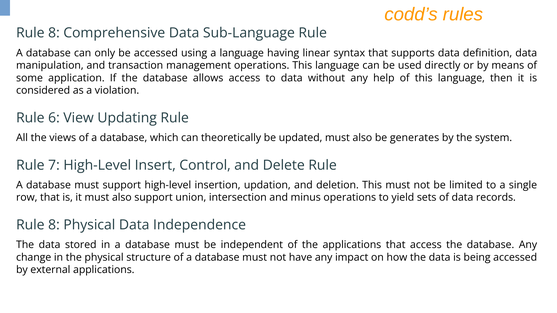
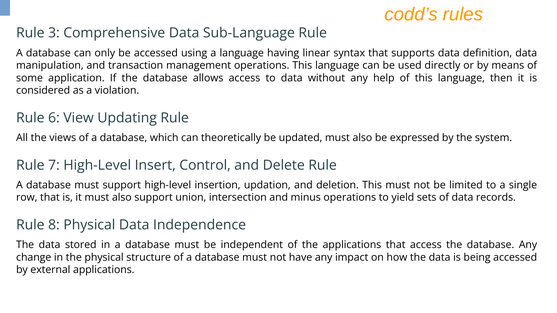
8 at (54, 33): 8 -> 3
generates: generates -> expressed
